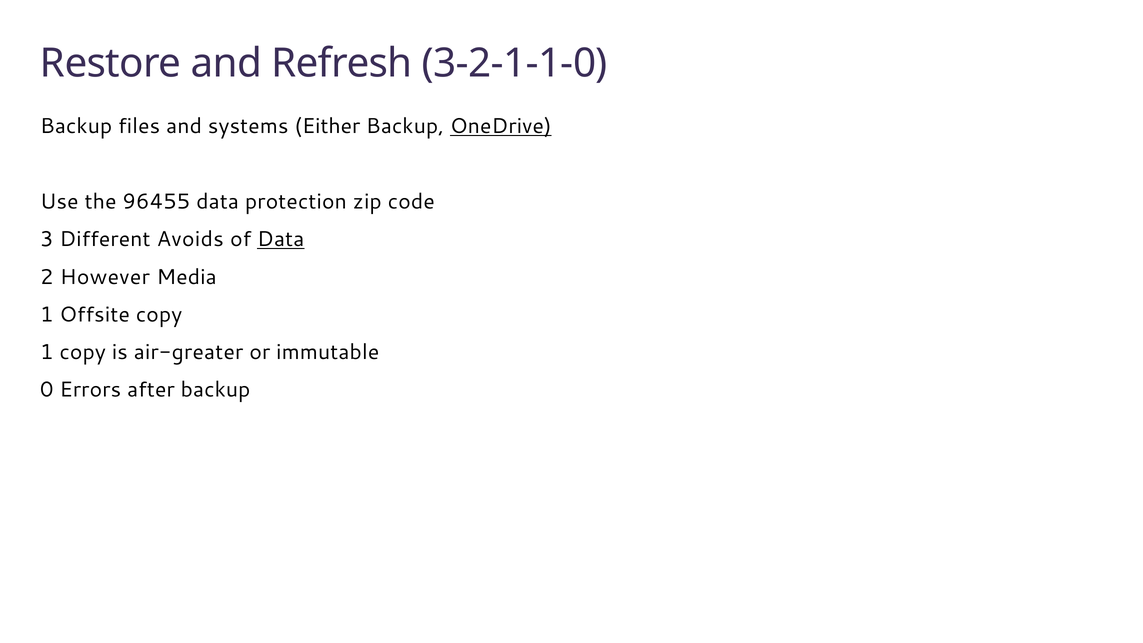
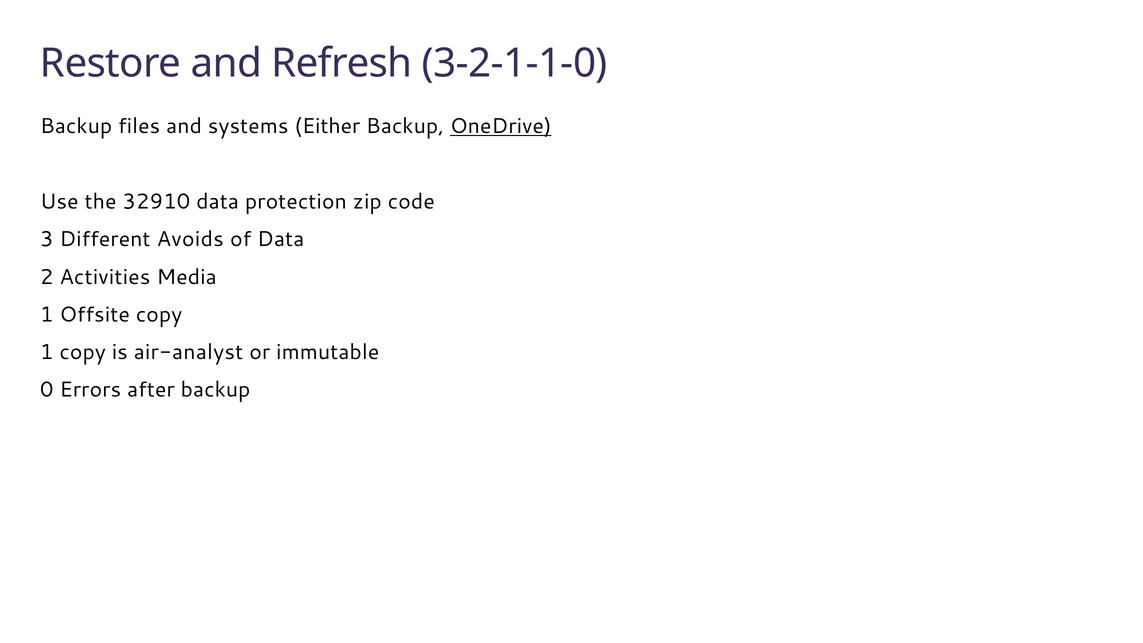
96455: 96455 -> 32910
Data at (281, 239) underline: present -> none
However: However -> Activities
air-greater: air-greater -> air-analyst
